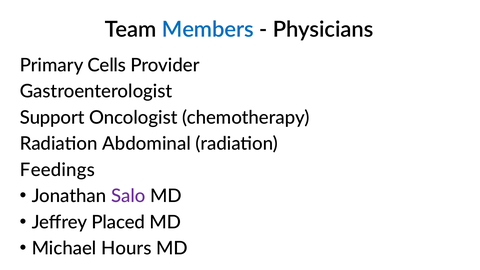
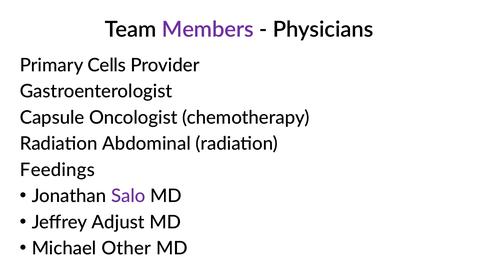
Members colour: blue -> purple
Support: Support -> Capsule
Placed: Placed -> Adjust
Hours: Hours -> Other
